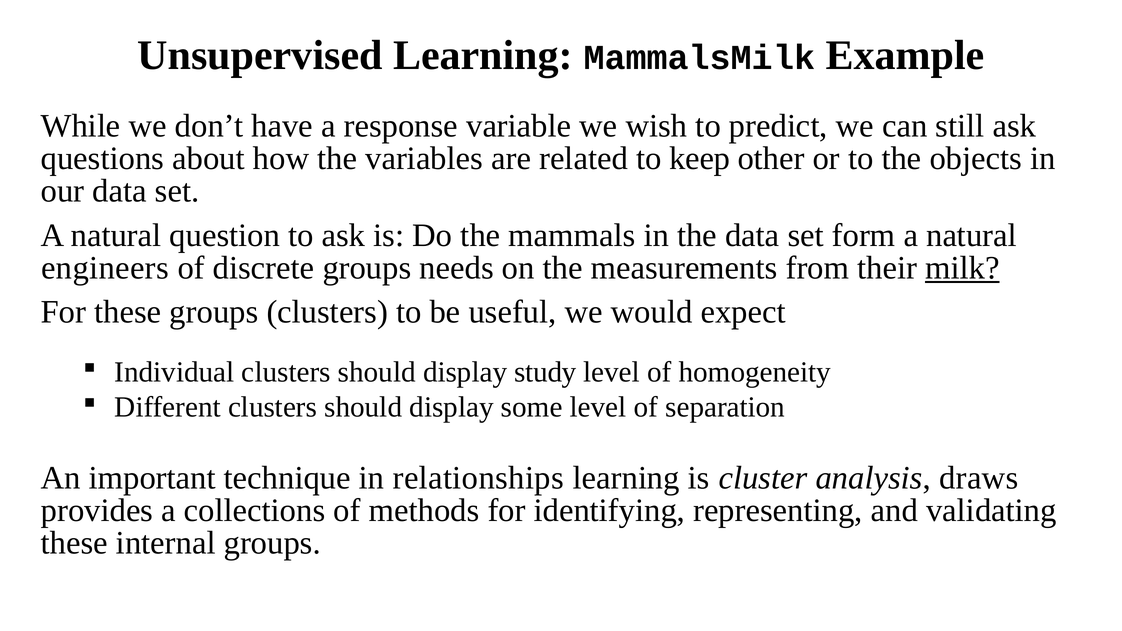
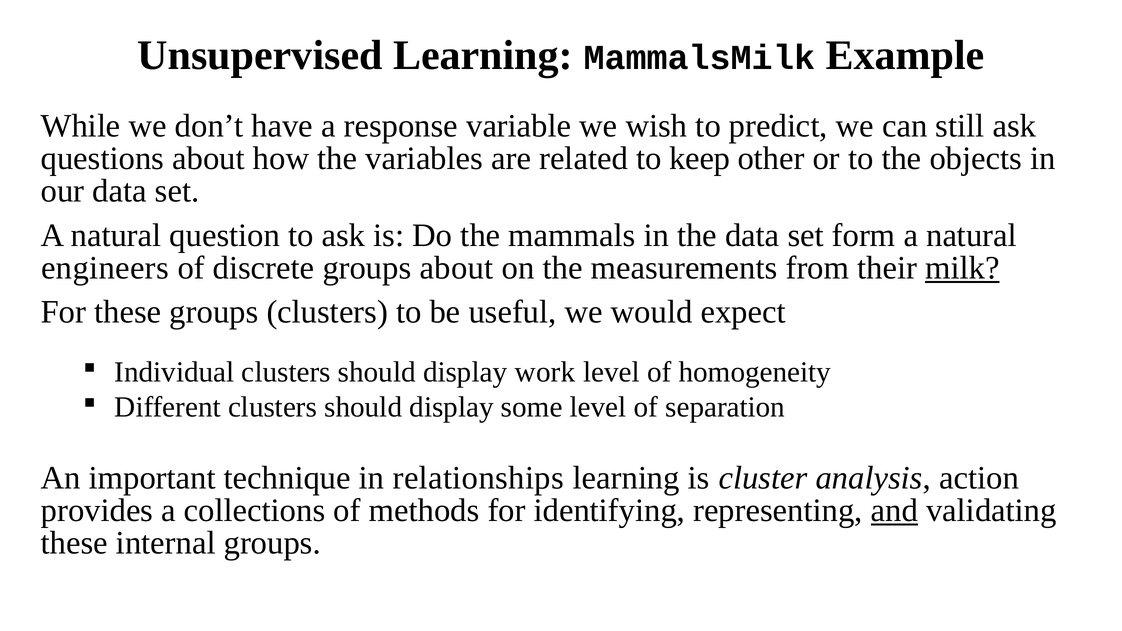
groups needs: needs -> about
study: study -> work
draws: draws -> action
and underline: none -> present
